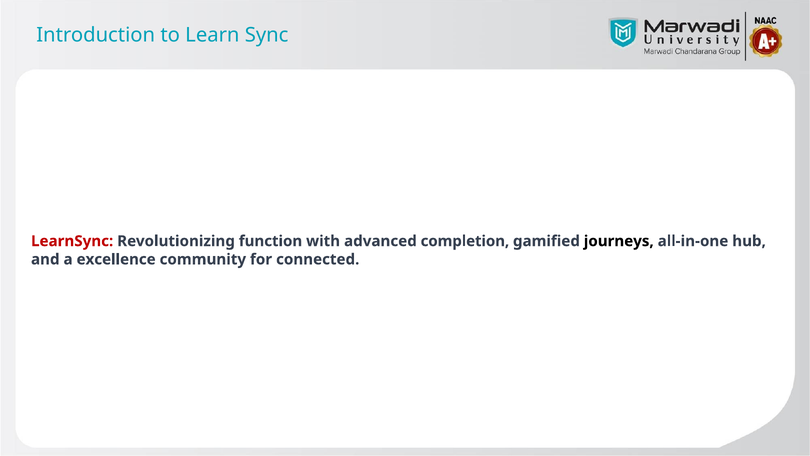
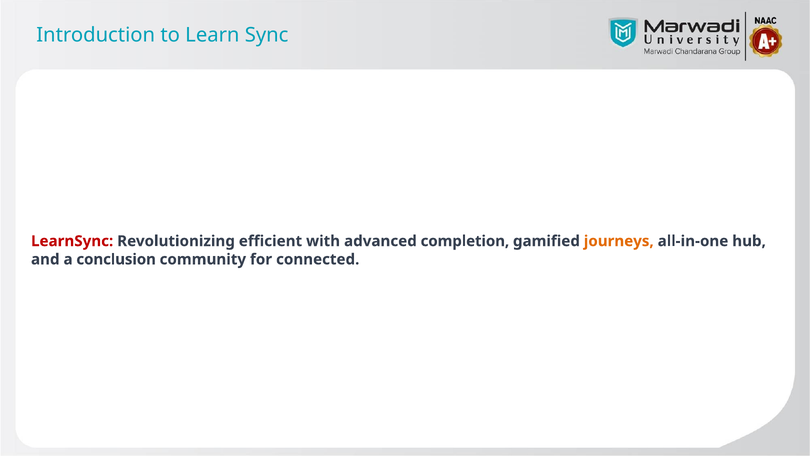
function: function -> efficient
journeys colour: black -> orange
excellence: excellence -> conclusion
